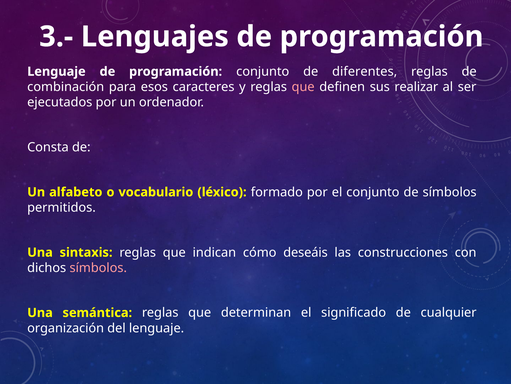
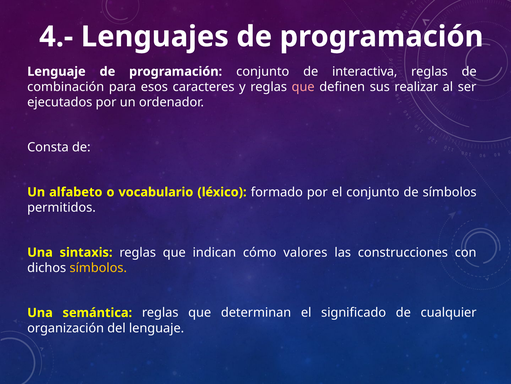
3.-: 3.- -> 4.-
diferentes: diferentes -> interactiva
deseáis: deseáis -> valores
símbolos at (98, 267) colour: pink -> yellow
